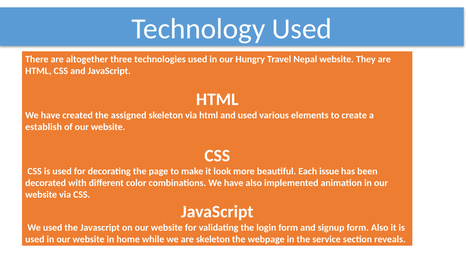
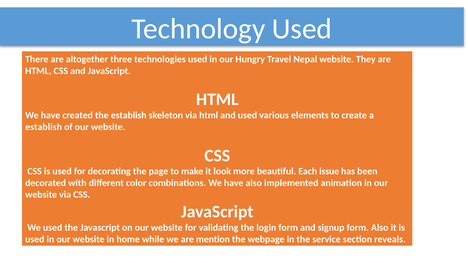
the assigned: assigned -> establish
are skeleton: skeleton -> mention
